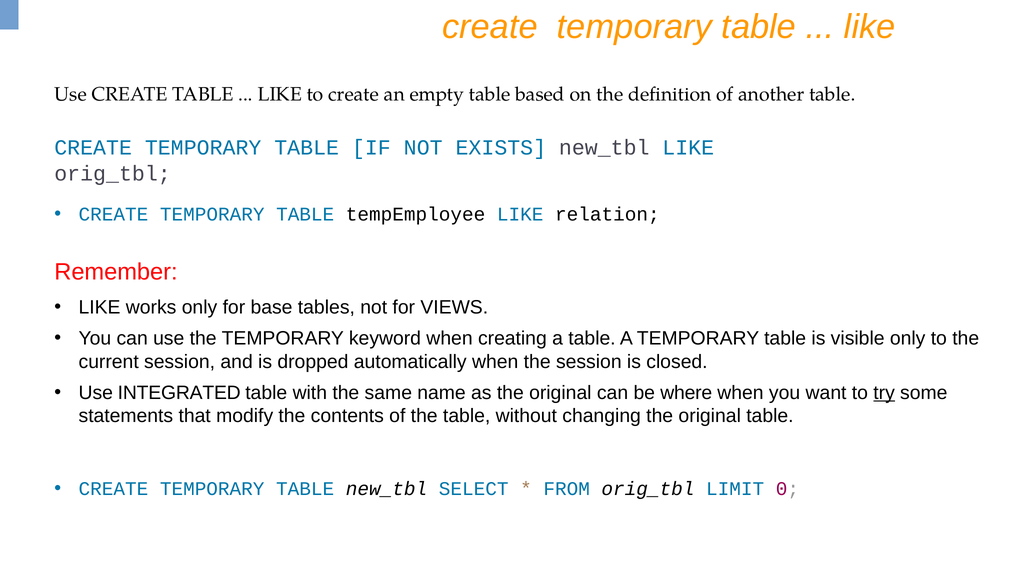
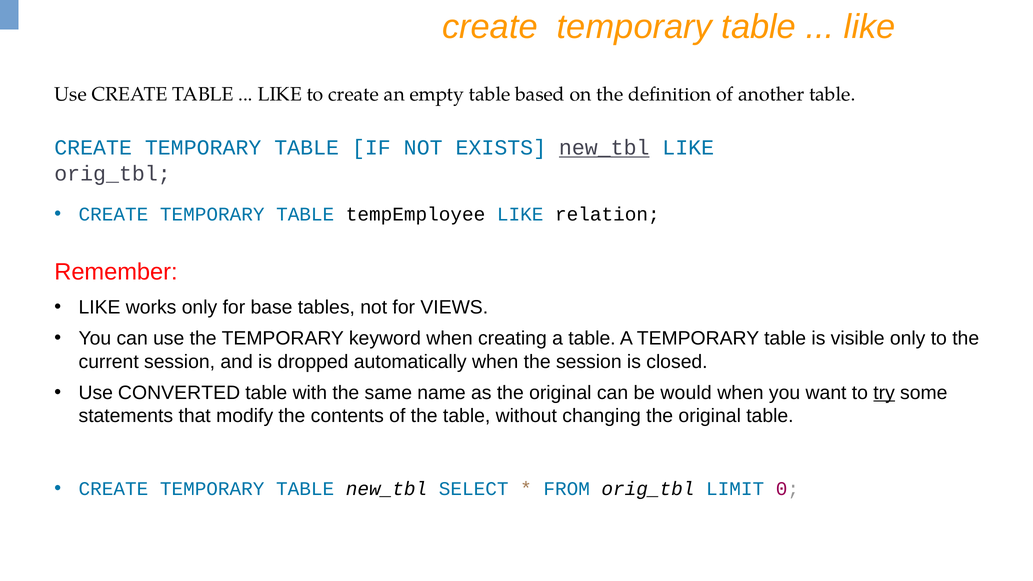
new_tbl at (604, 148) underline: none -> present
INTEGRATED: INTEGRATED -> CONVERTED
where: where -> would
